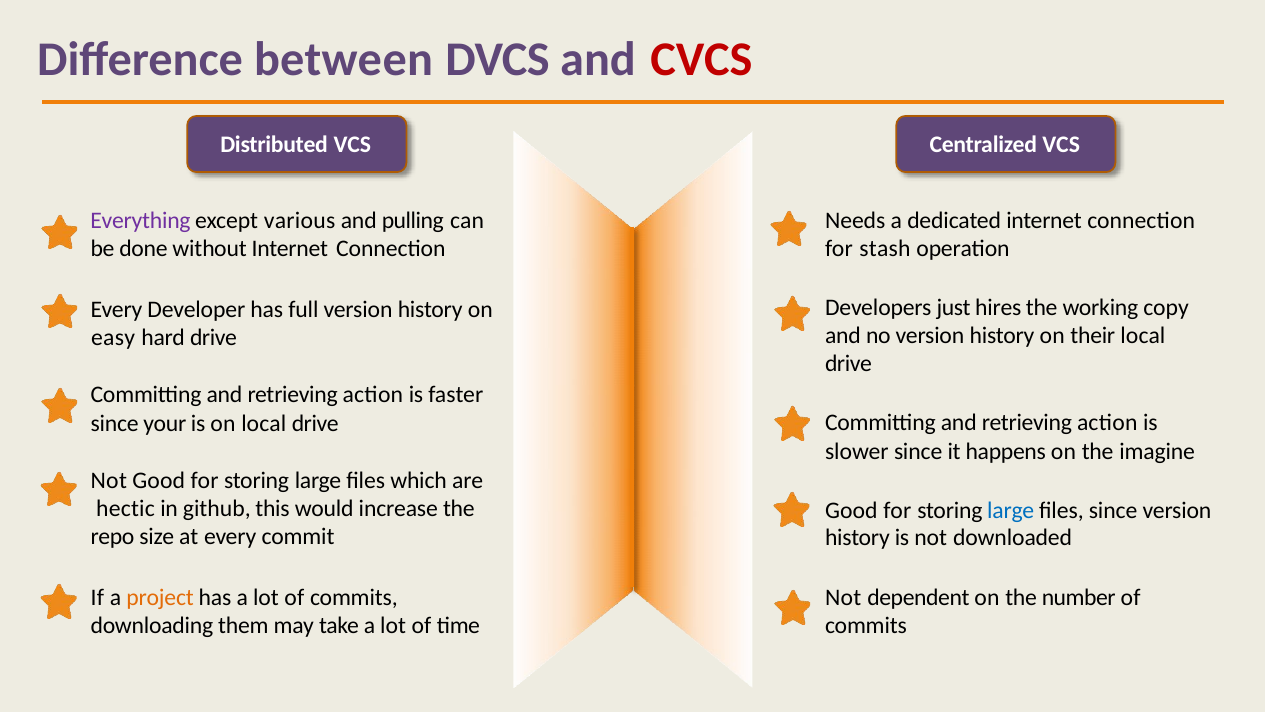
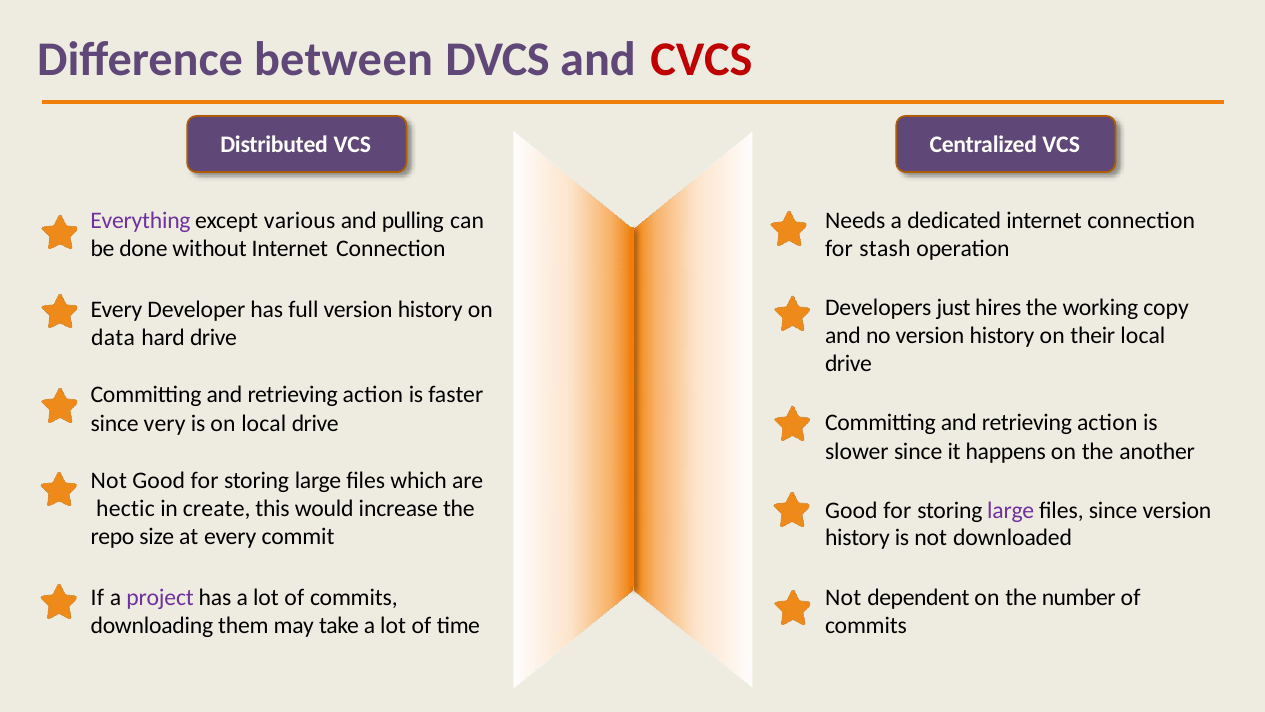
easy: easy -> data
your: your -> very
imagine: imagine -> another
github: github -> create
large at (1011, 510) colour: blue -> purple
project colour: orange -> purple
